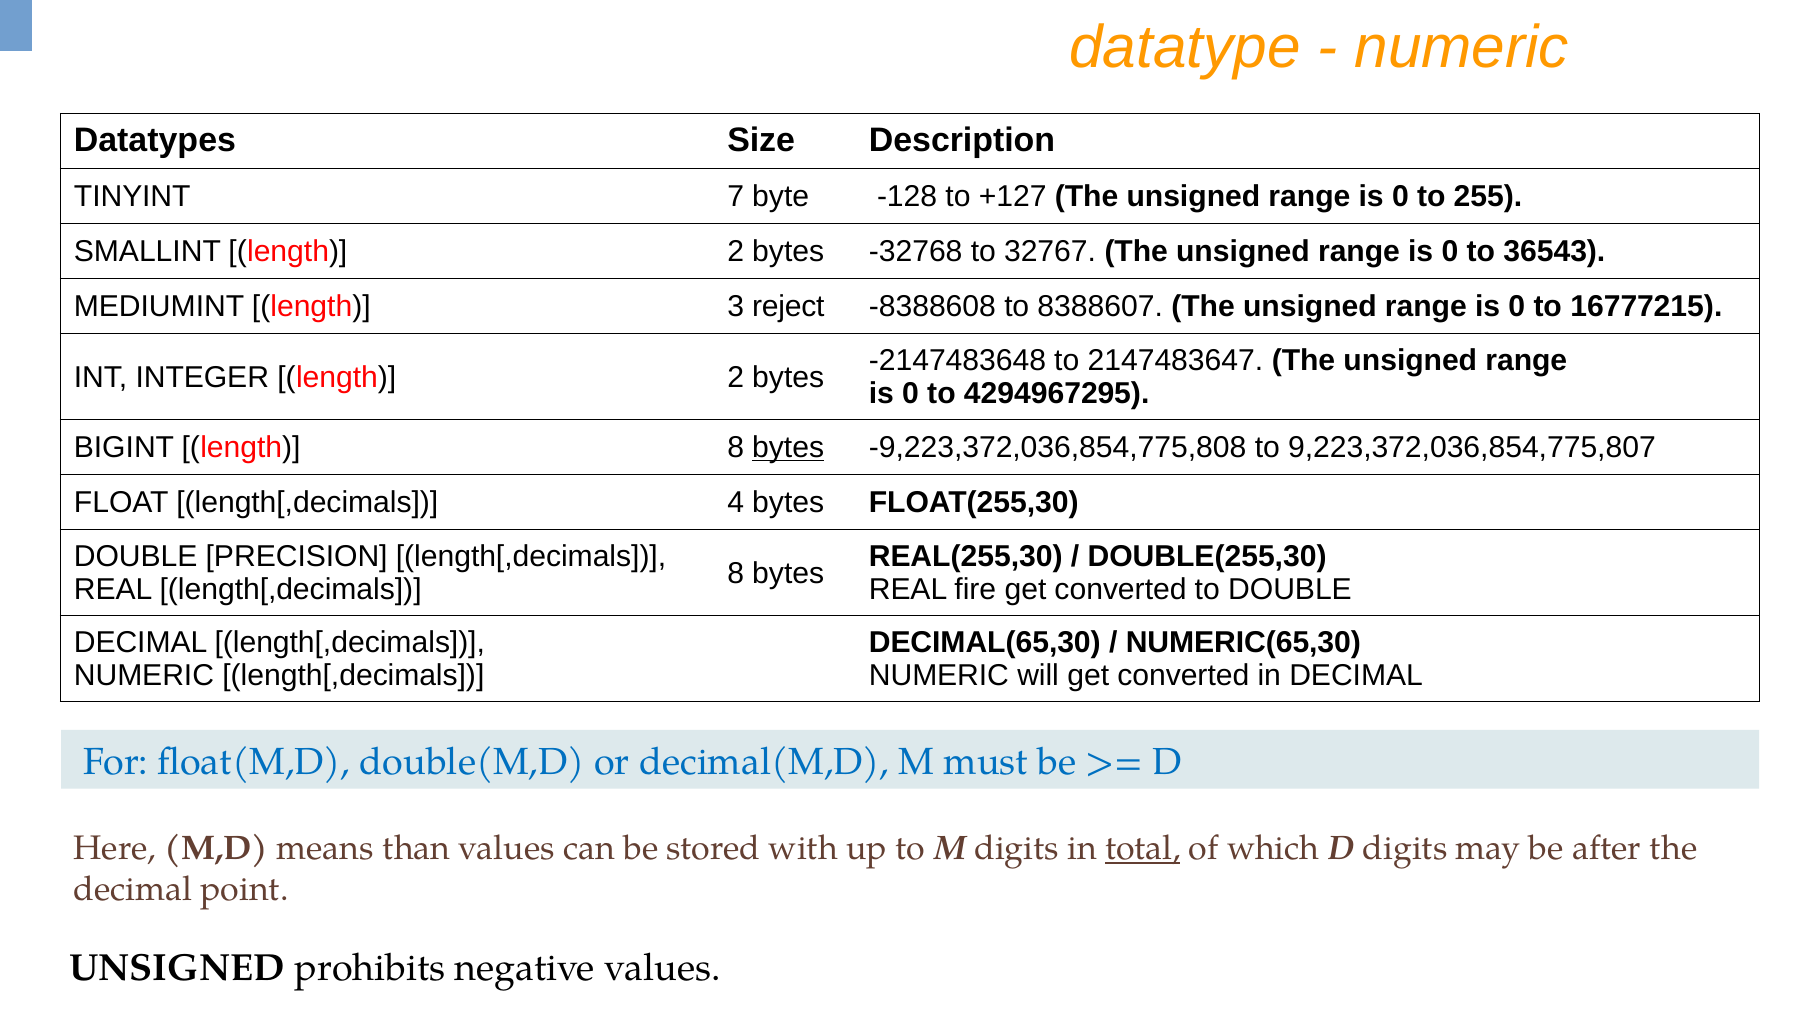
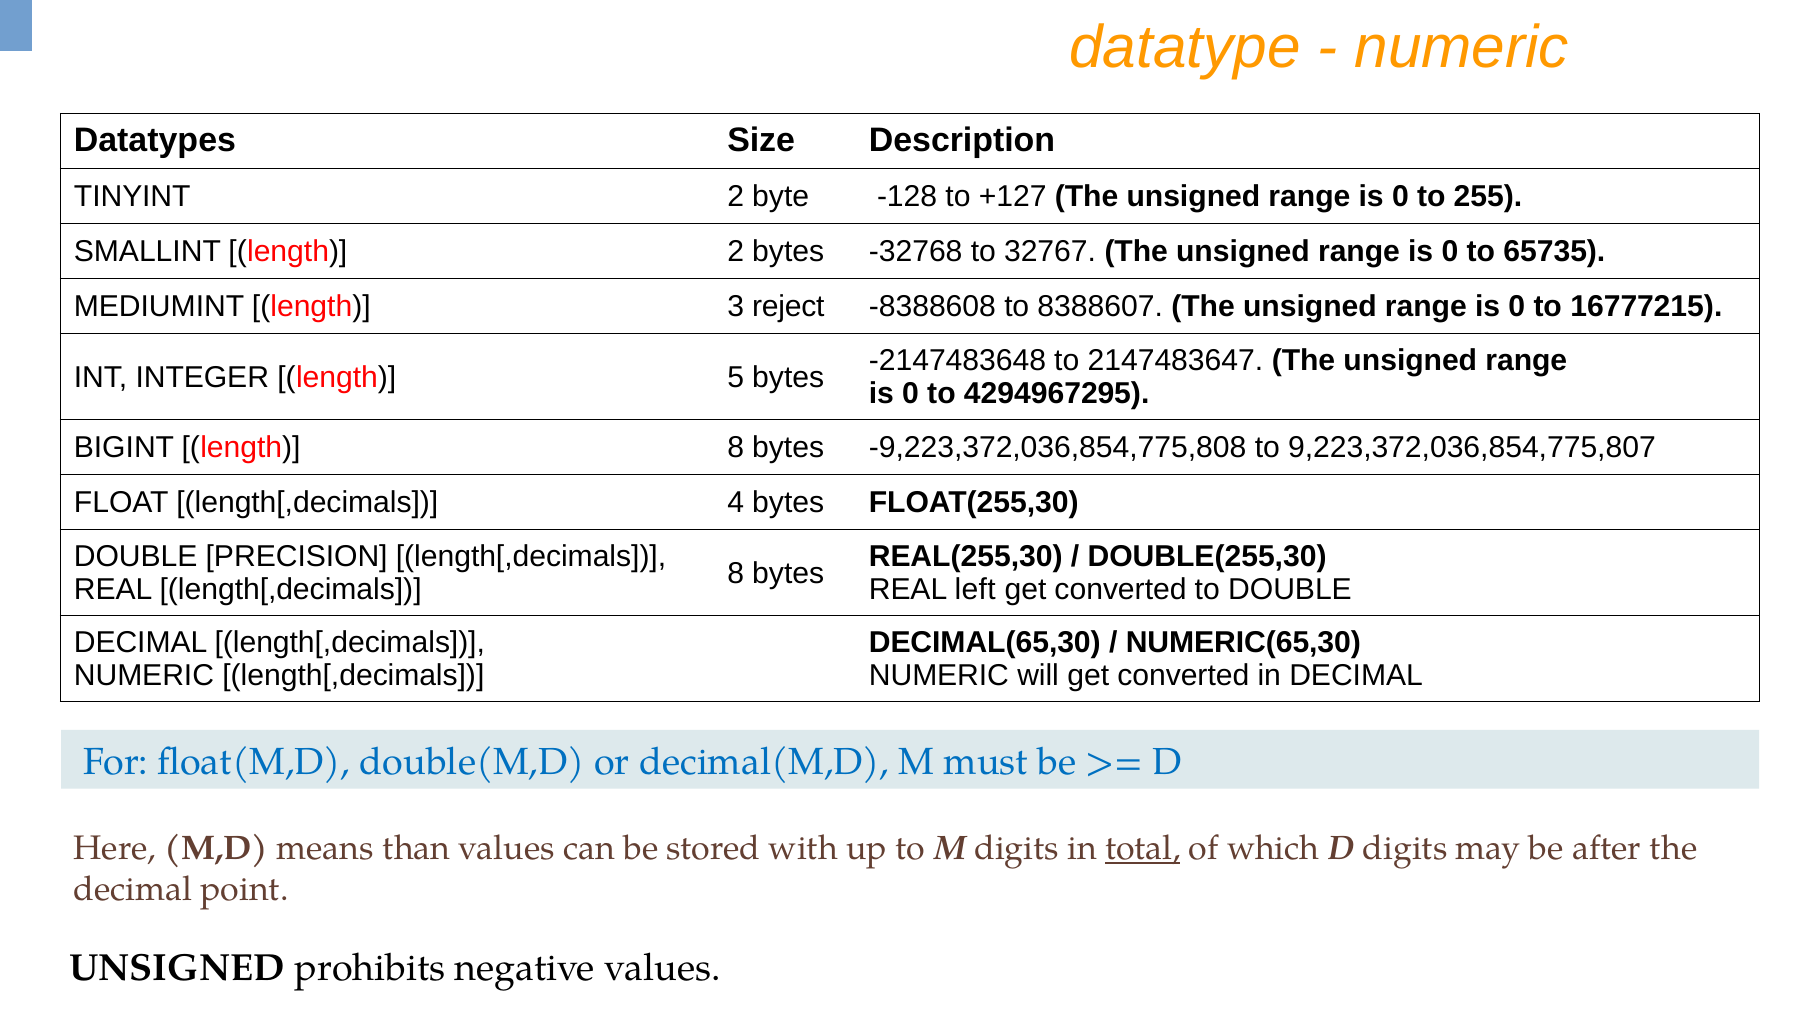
TINYINT 7: 7 -> 2
36543: 36543 -> 65735
INTEGER length 2: 2 -> 5
bytes at (788, 447) underline: present -> none
fire: fire -> left
